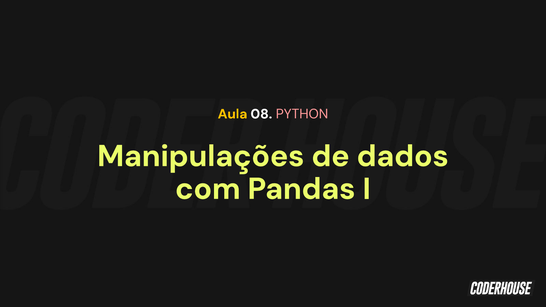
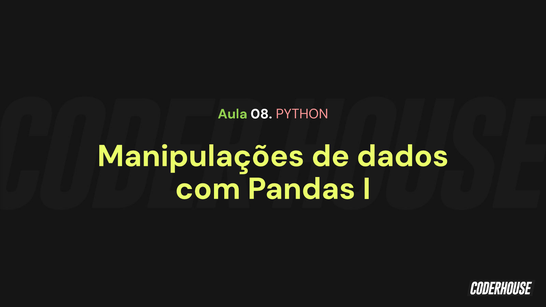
Aula colour: yellow -> light green
